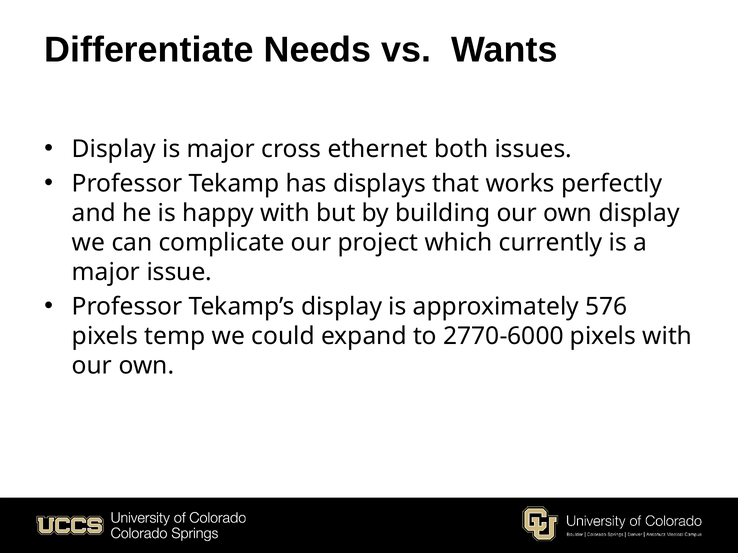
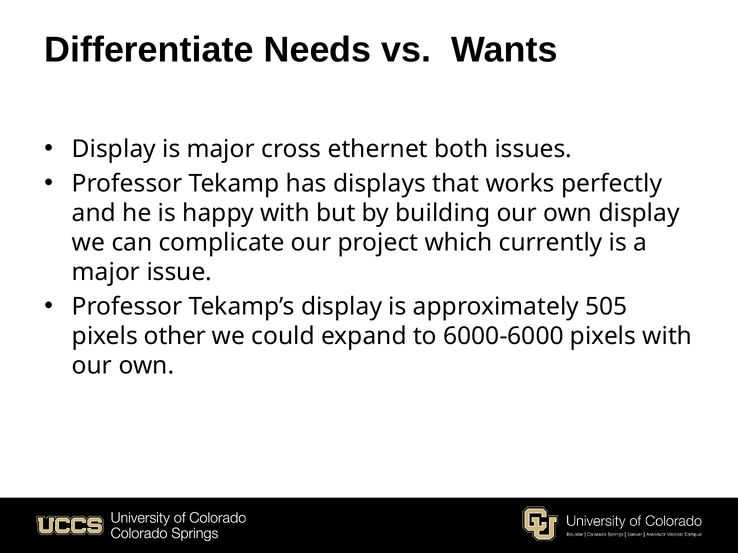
576: 576 -> 505
temp: temp -> other
2770-6000: 2770-6000 -> 6000-6000
